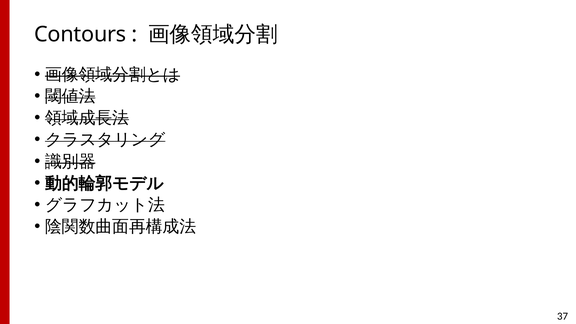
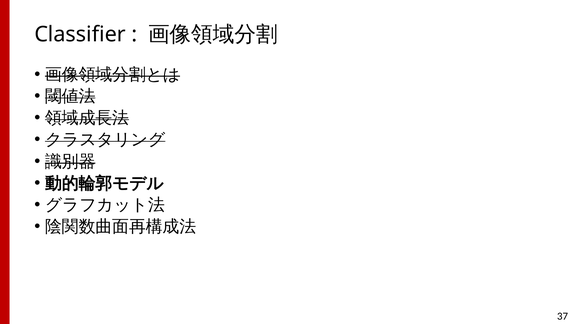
Contours: Contours -> Classifier
